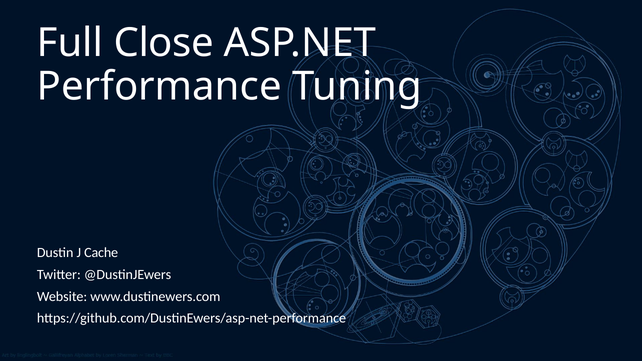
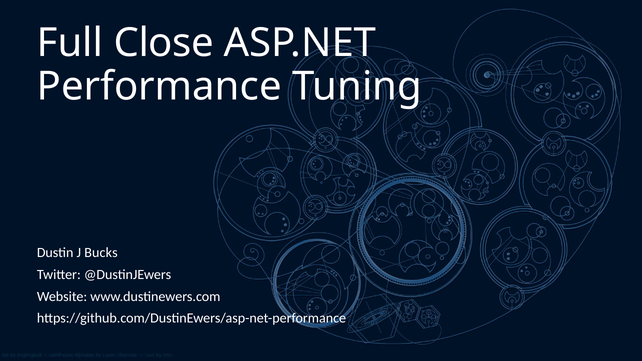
Cache: Cache -> Bucks
